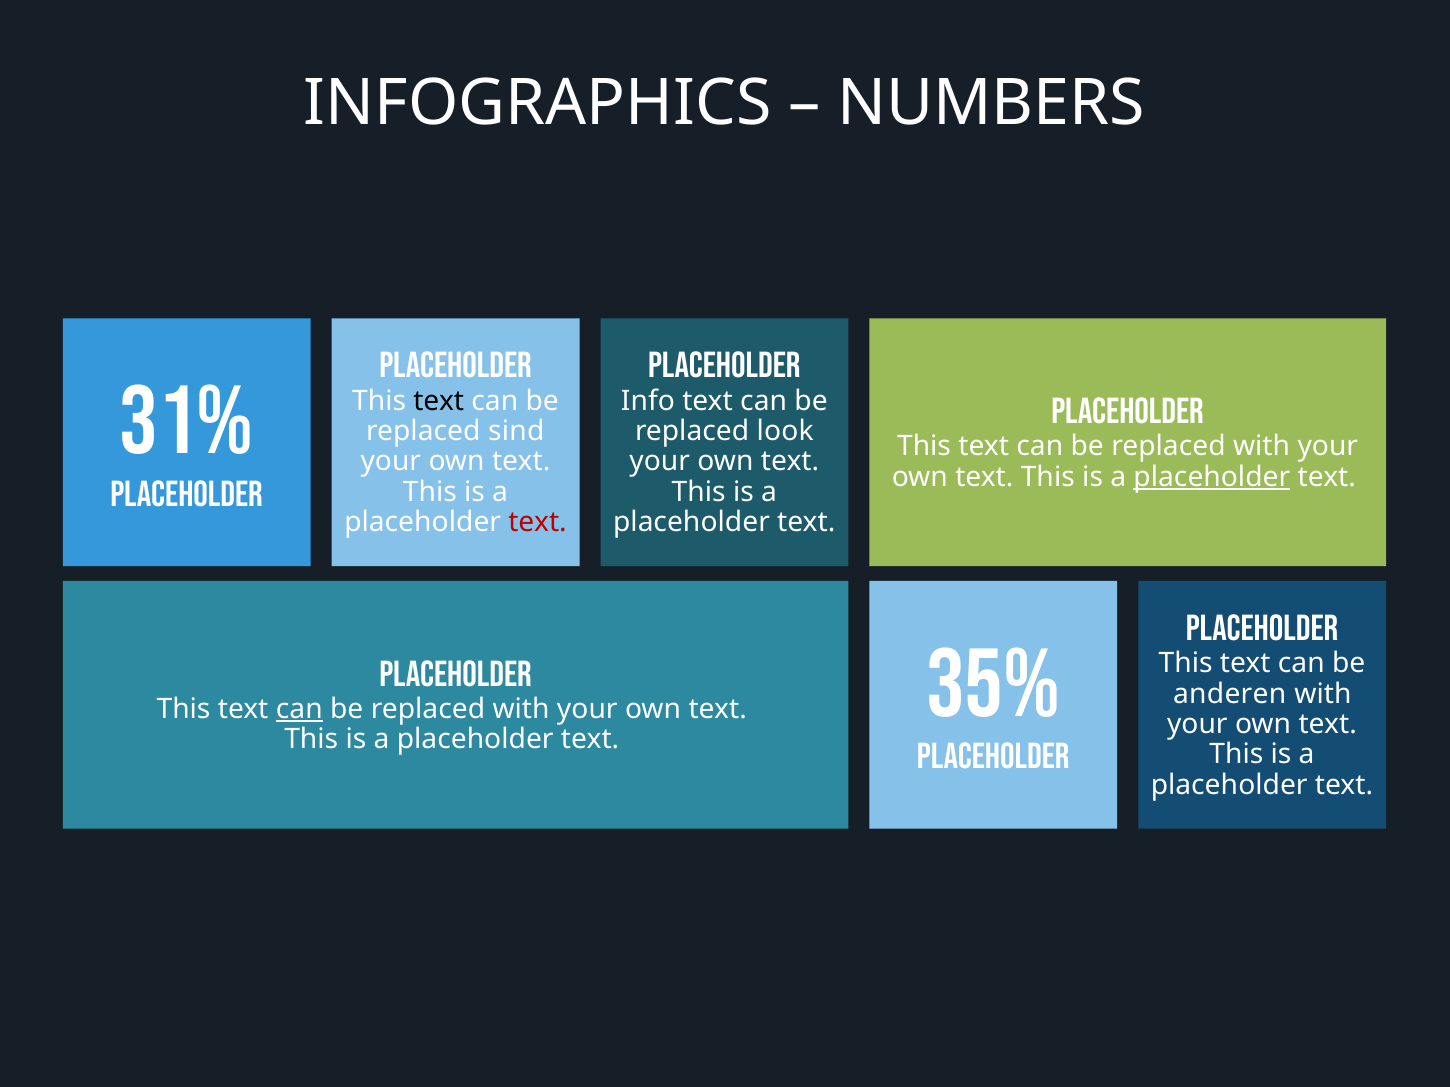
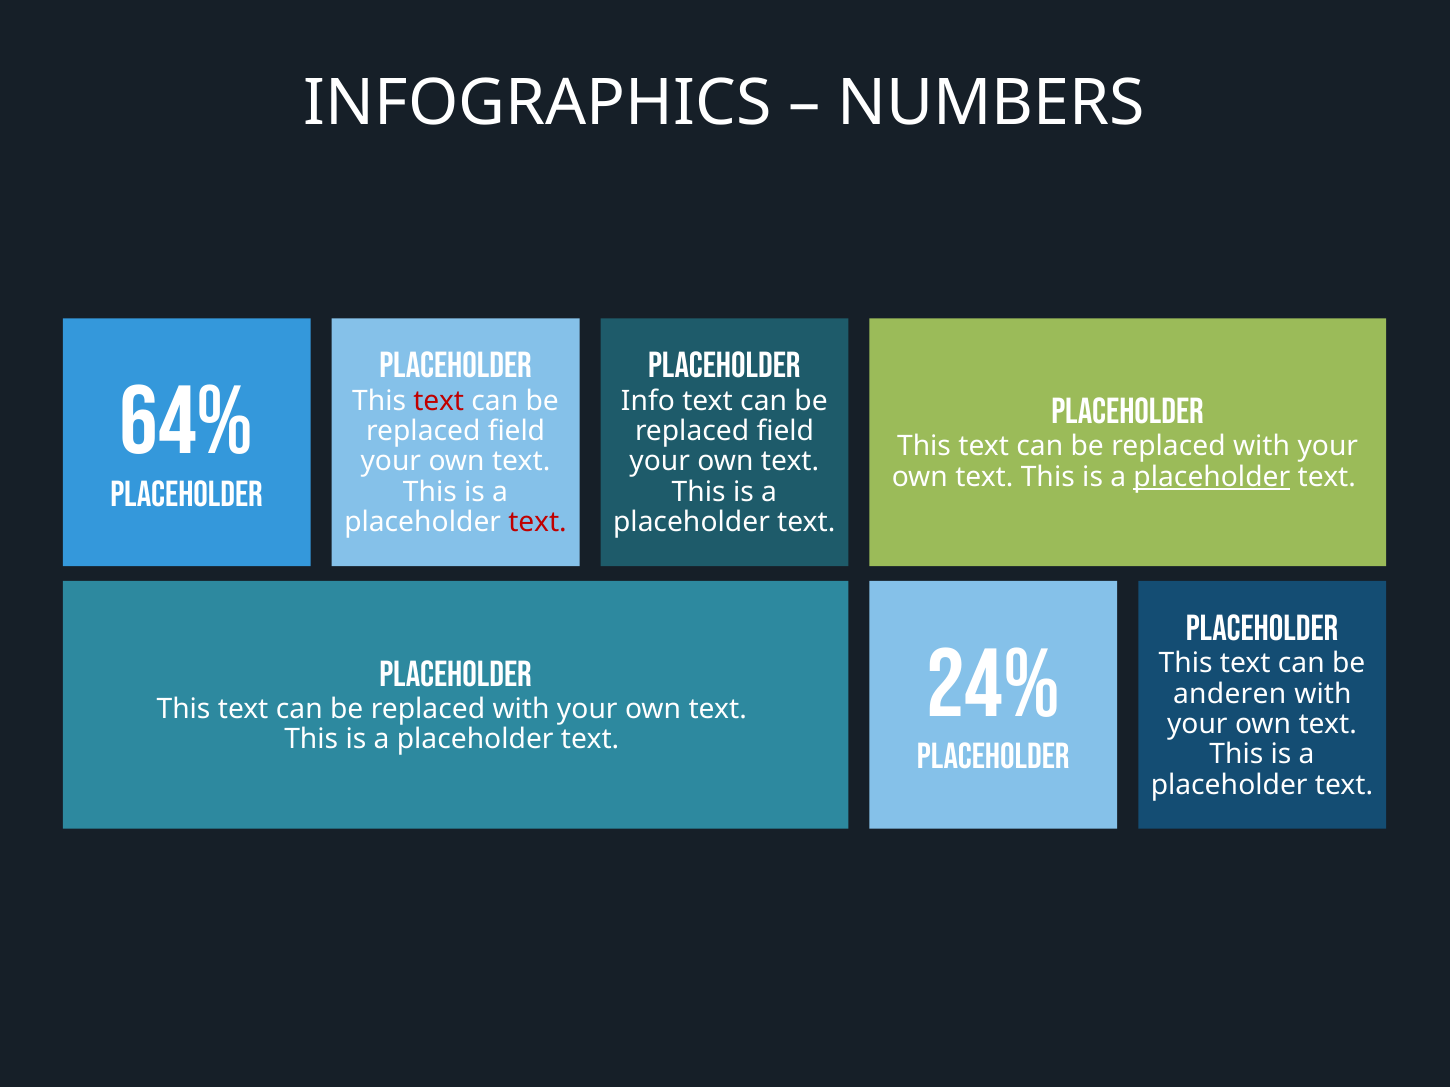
31%: 31% -> 64%
text at (439, 401) colour: black -> red
sind at (516, 431): sind -> field
look at (785, 431): look -> field
35%: 35% -> 24%
can at (299, 709) underline: present -> none
